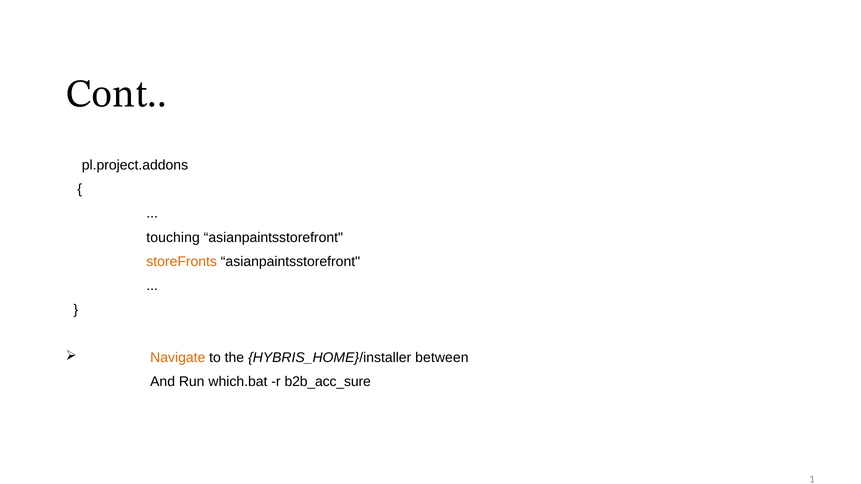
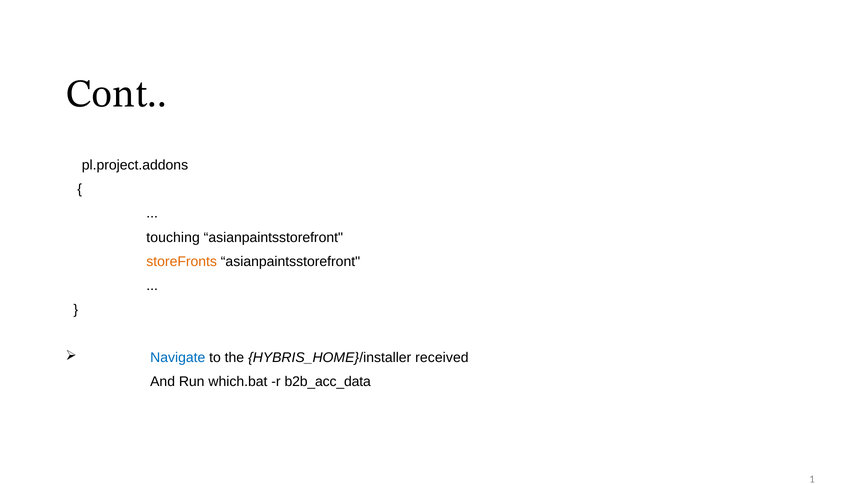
Navigate colour: orange -> blue
between: between -> received
b2b_acc_sure: b2b_acc_sure -> b2b_acc_data
